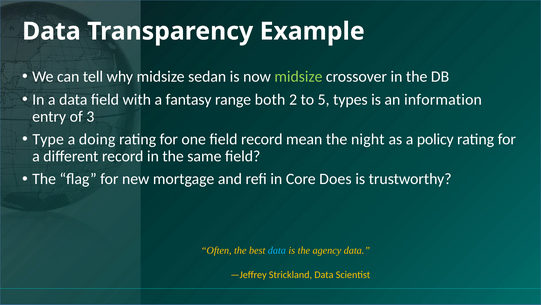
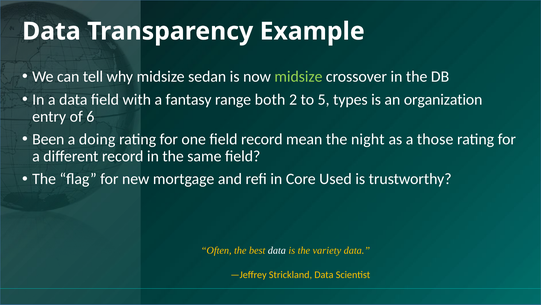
information: information -> organization
3: 3 -> 6
Type: Type -> Been
policy: policy -> those
Does: Does -> Used
data at (277, 250) colour: light blue -> white
agency: agency -> variety
